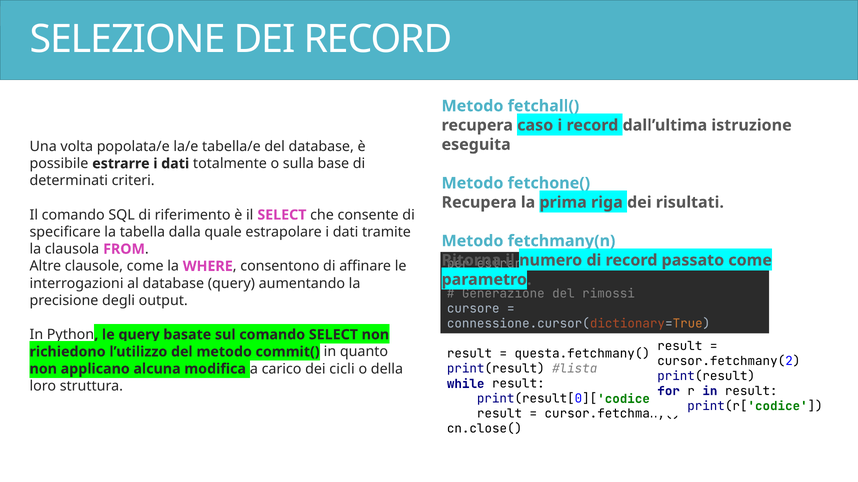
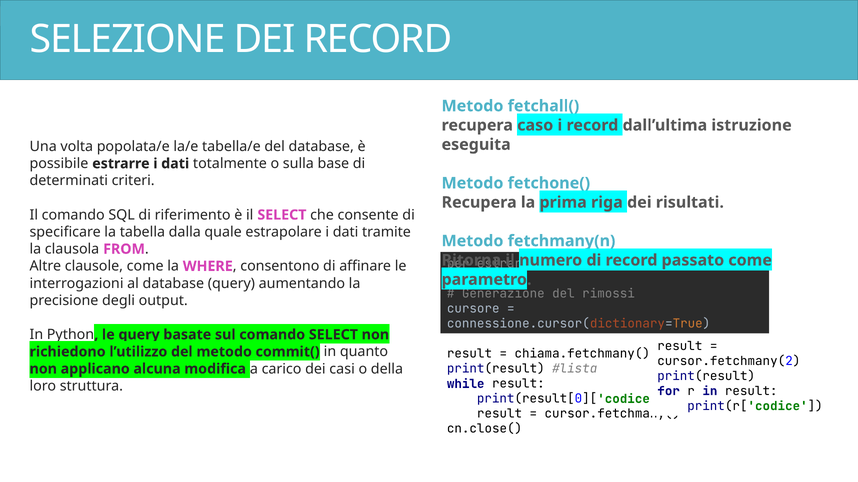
questa.fetchmany(: questa.fetchmany( -> chiama.fetchmany(
cicli: cicli -> casi
